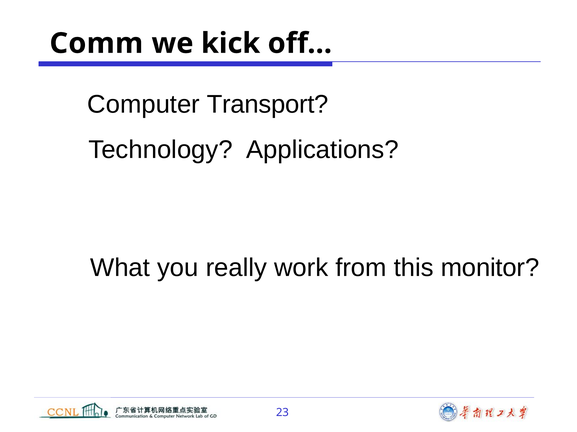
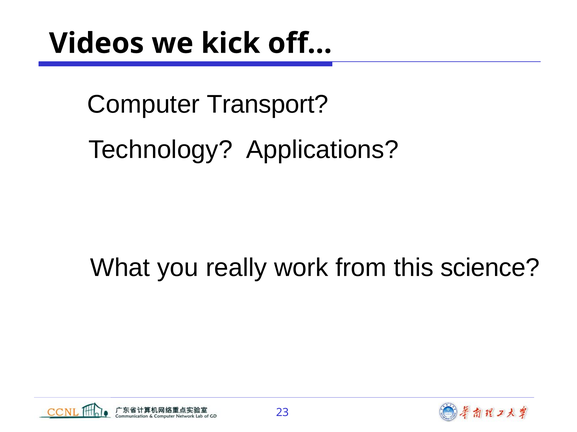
Comm: Comm -> Videos
monitor: monitor -> science
